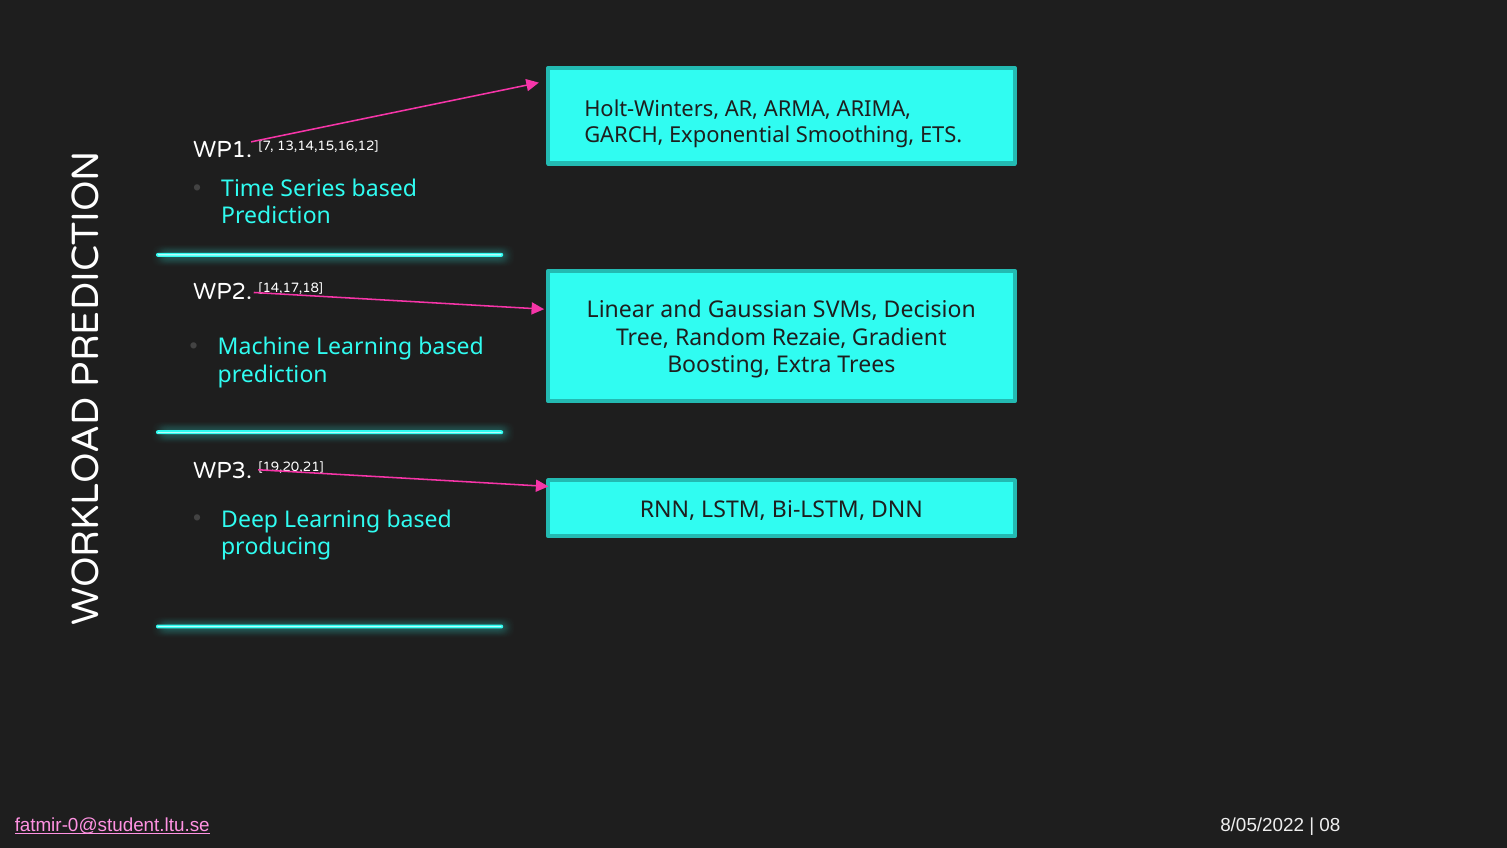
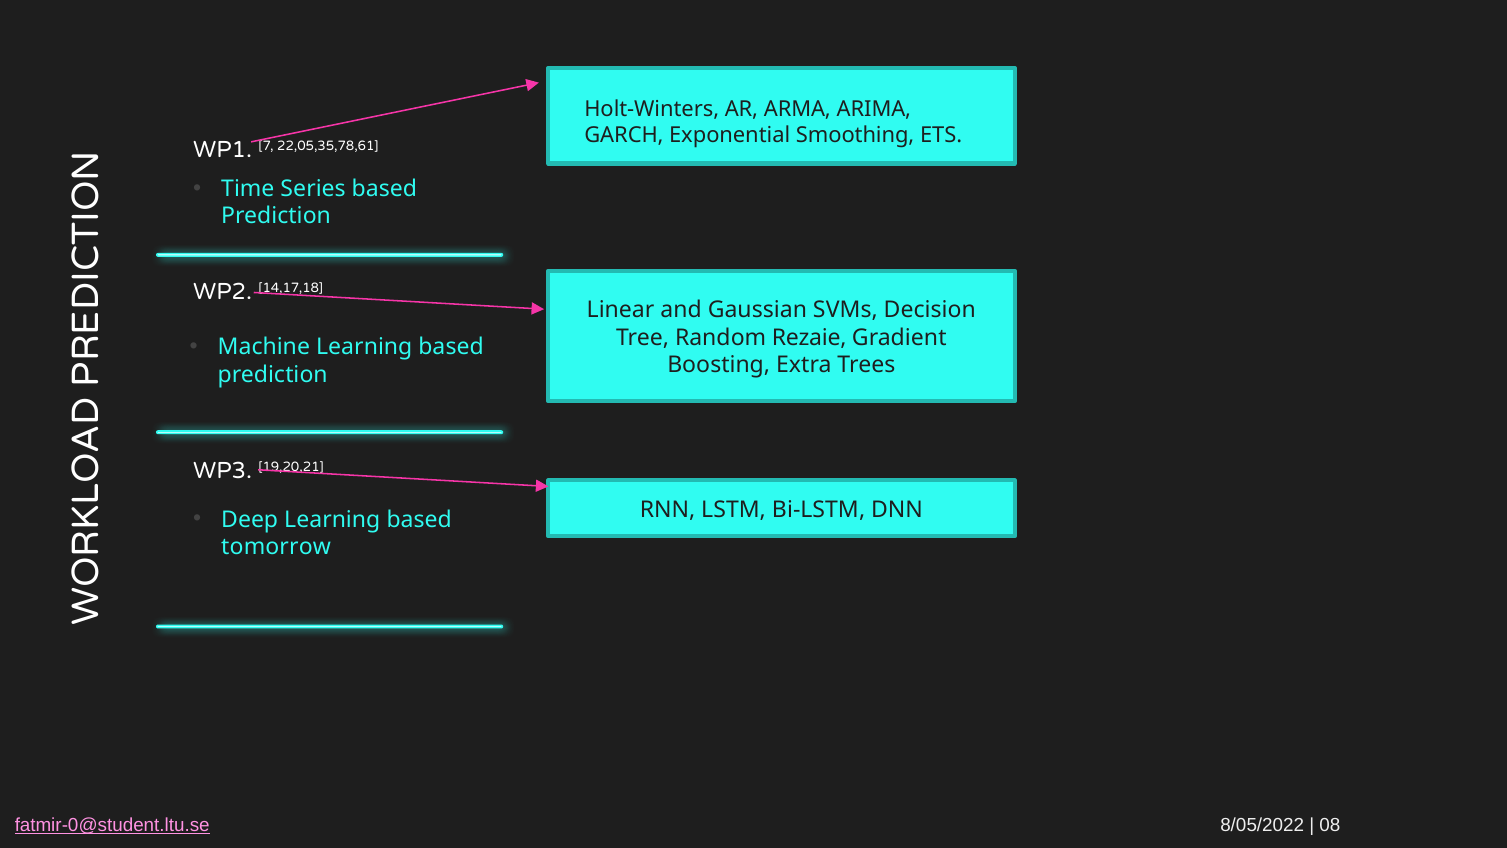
13,14,15,16,12: 13,14,15,16,12 -> 22,05,35,78,61
producing: producing -> tomorrow
